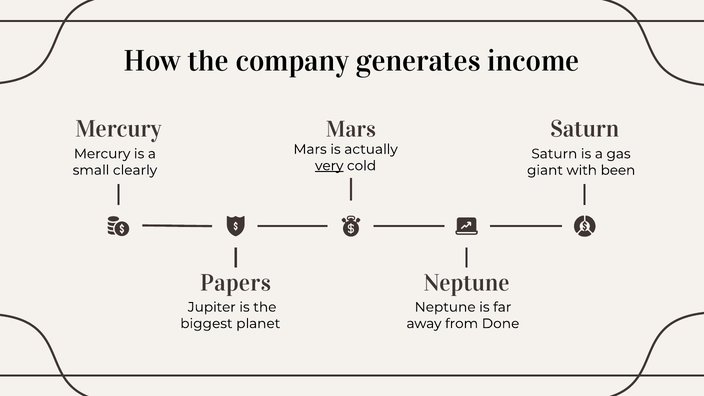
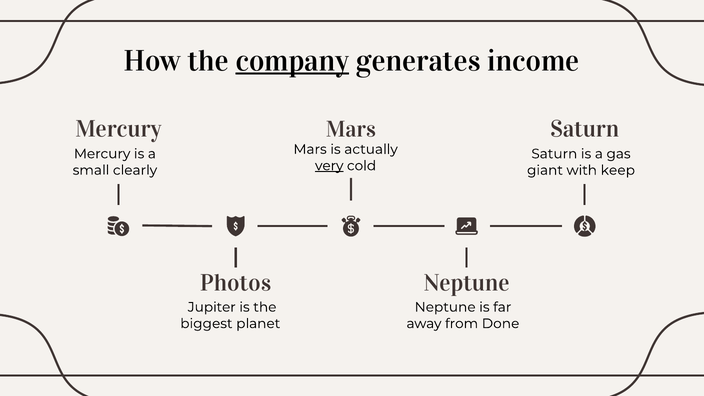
company underline: none -> present
been: been -> keep
Papers: Papers -> Photos
